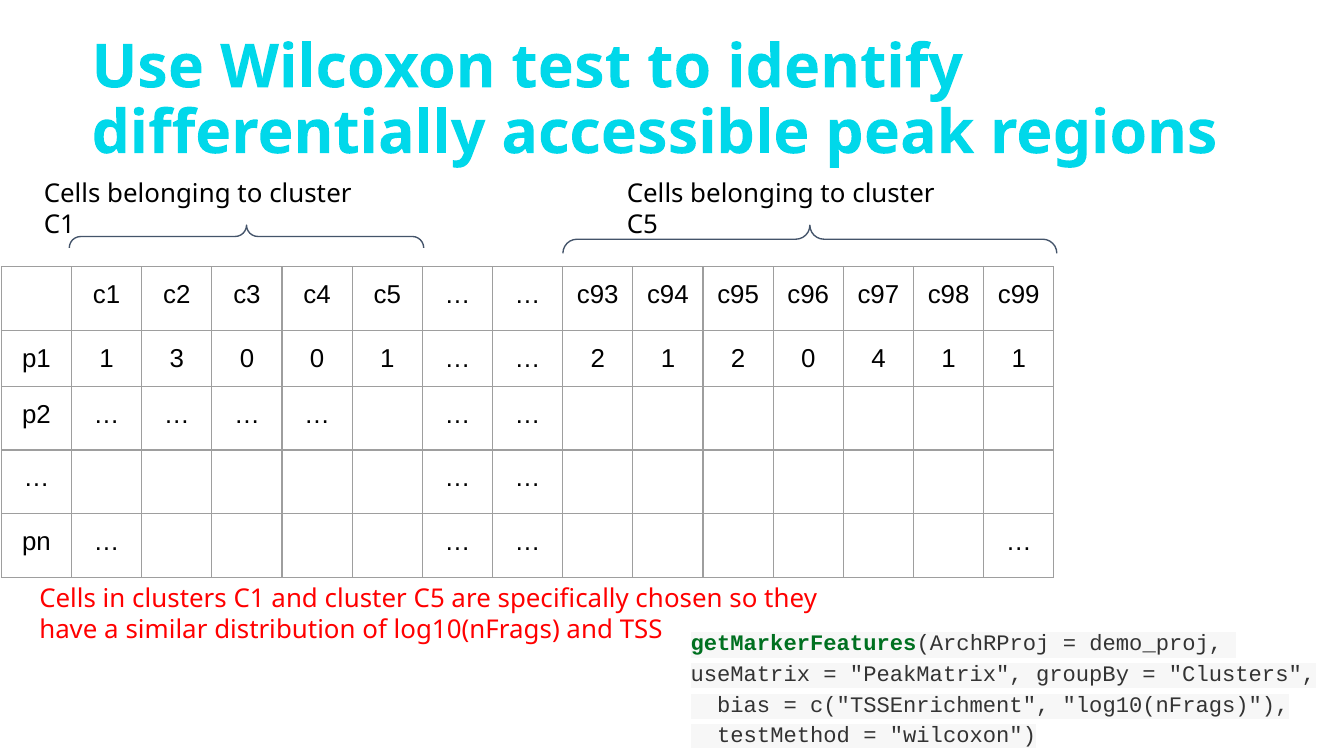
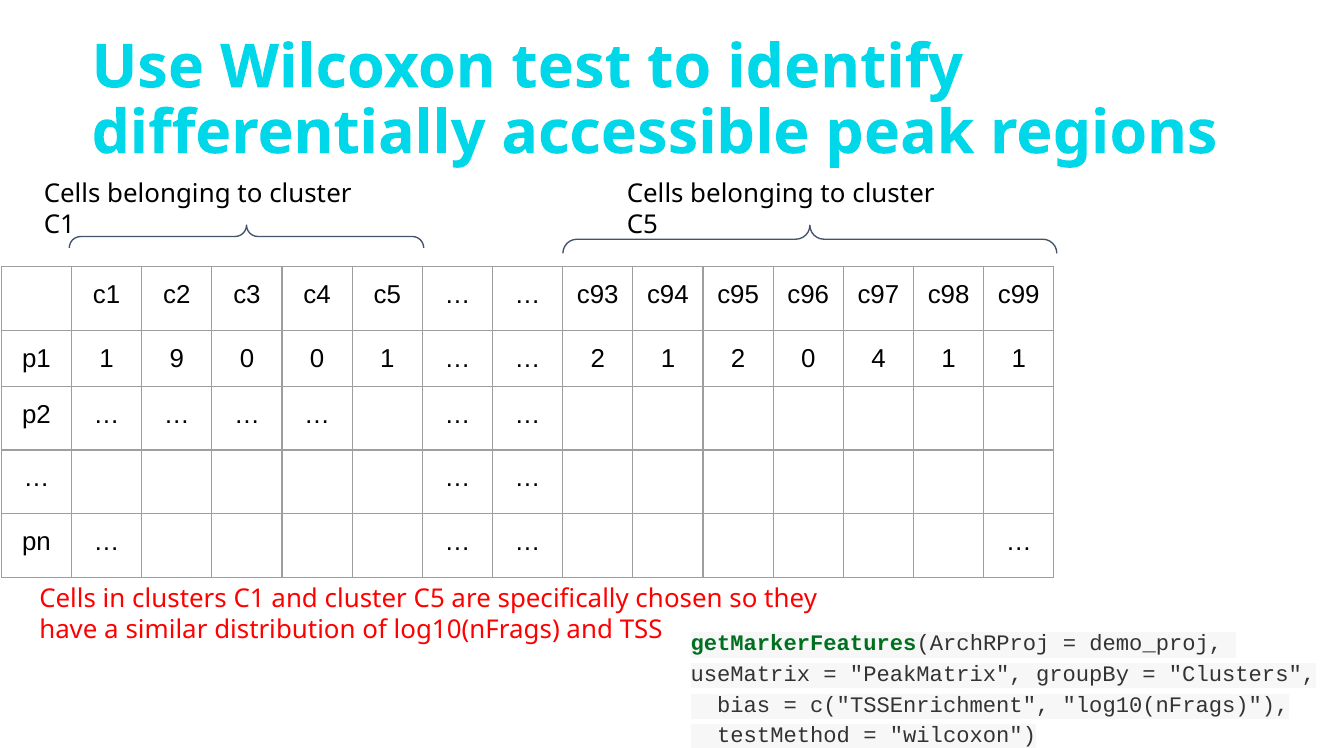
3: 3 -> 9
